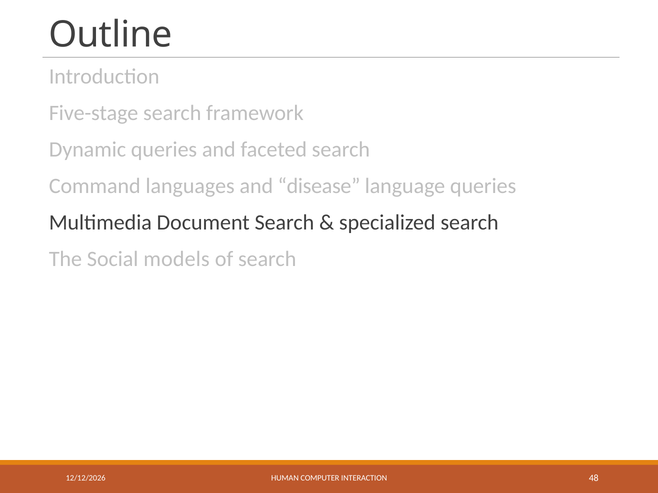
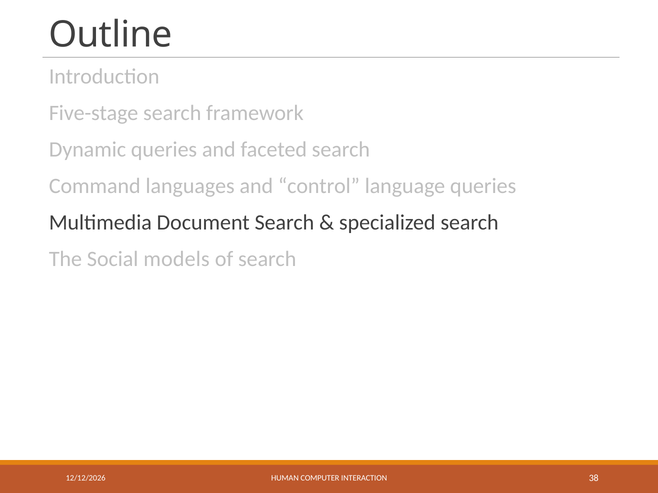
disease: disease -> control
48: 48 -> 38
